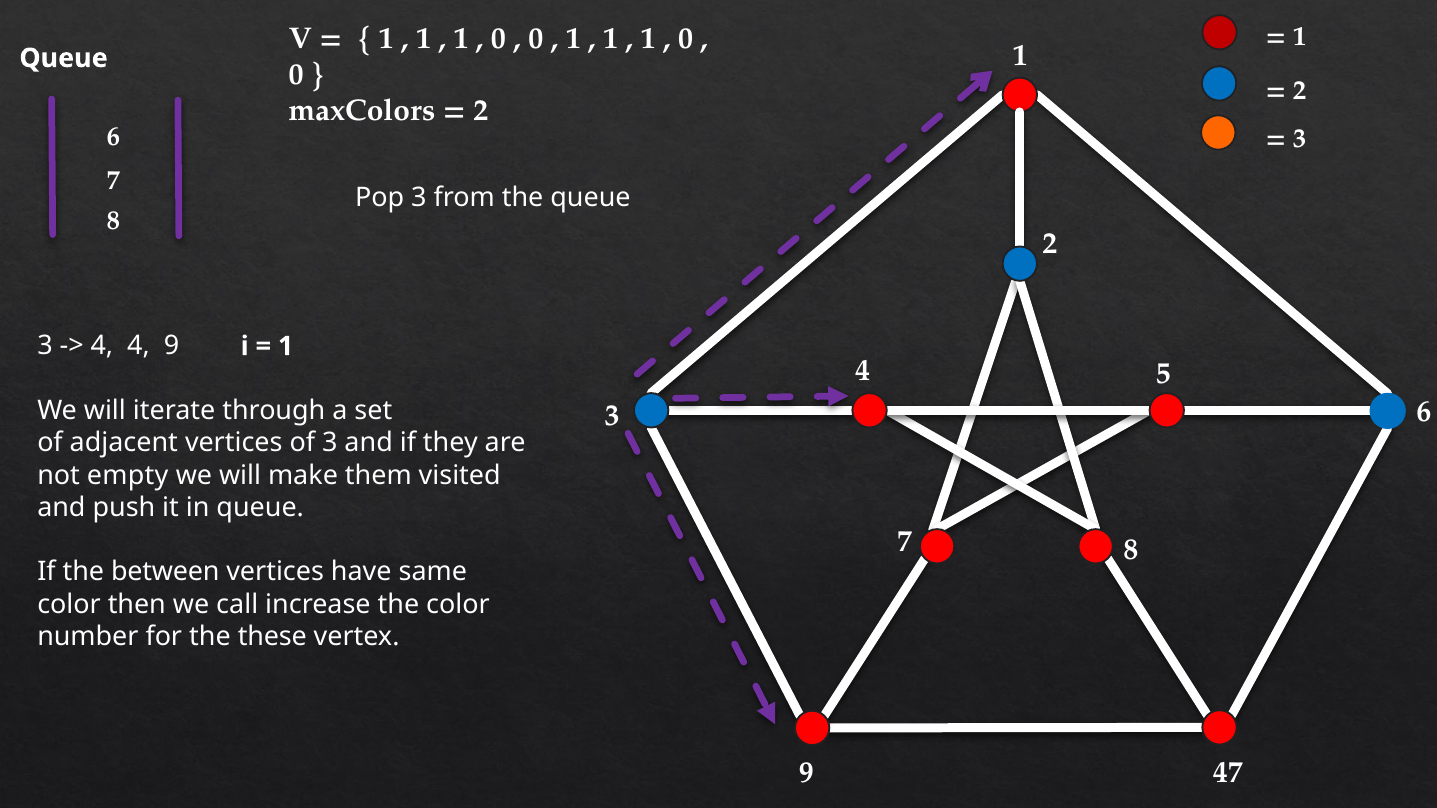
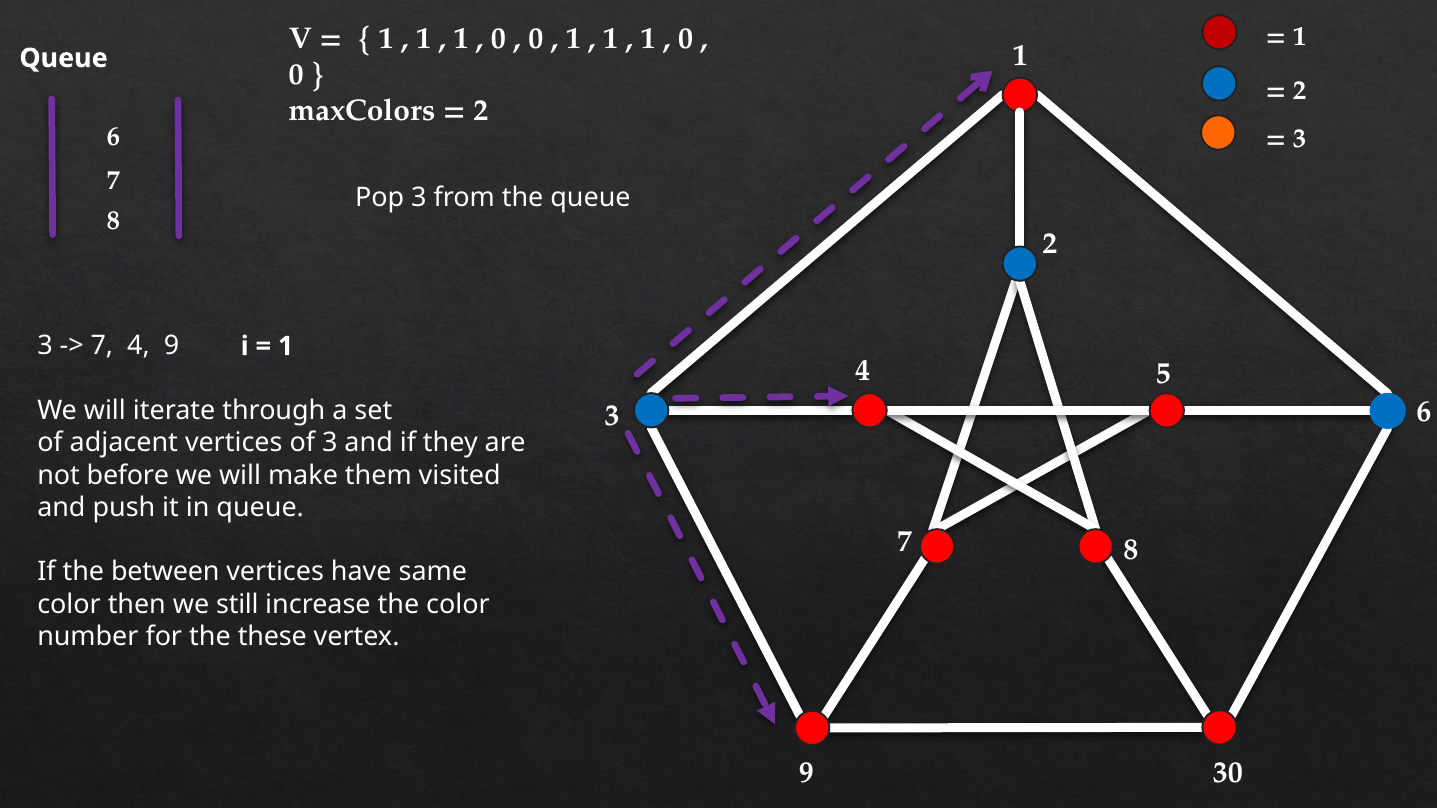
4 at (102, 346): 4 -> 7
empty: empty -> before
call: call -> still
47: 47 -> 30
